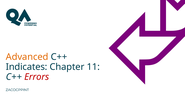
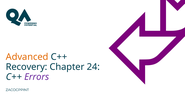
Indicates: Indicates -> Recovery
11: 11 -> 24
Errors colour: red -> purple
